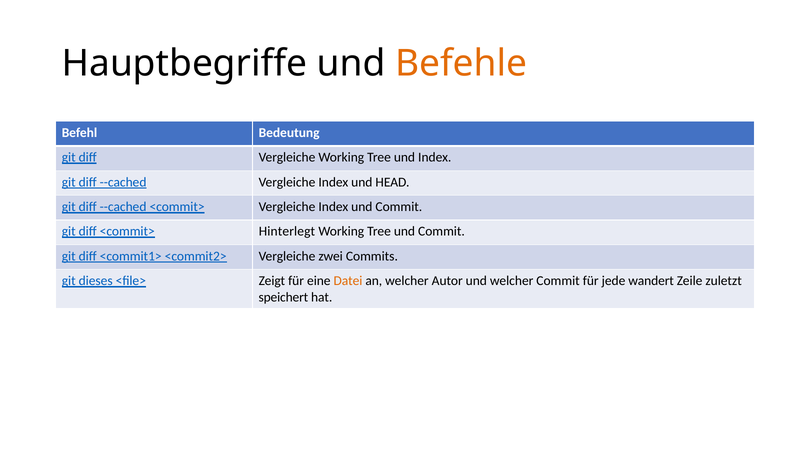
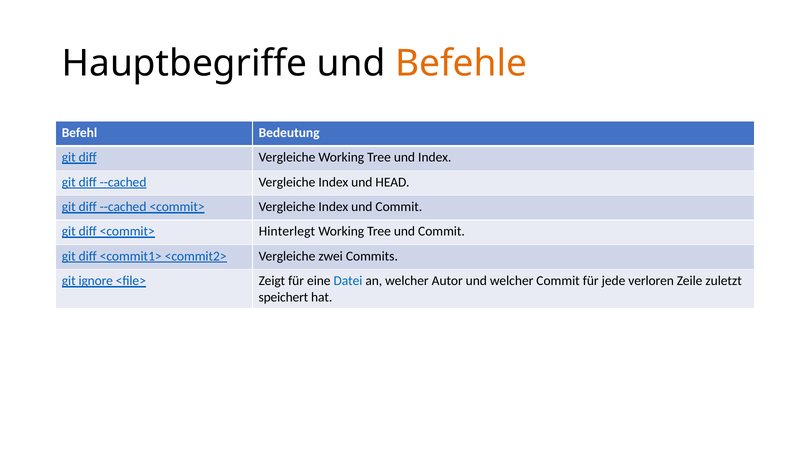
dieses: dieses -> ignore
Datei colour: orange -> blue
wandert: wandert -> verloren
